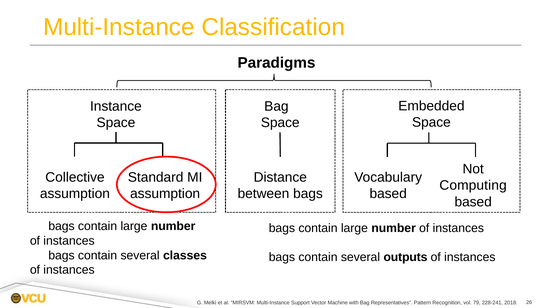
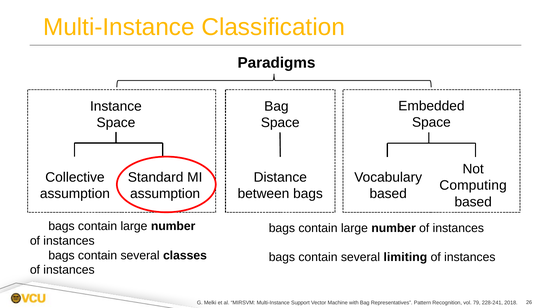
outputs: outputs -> limiting
